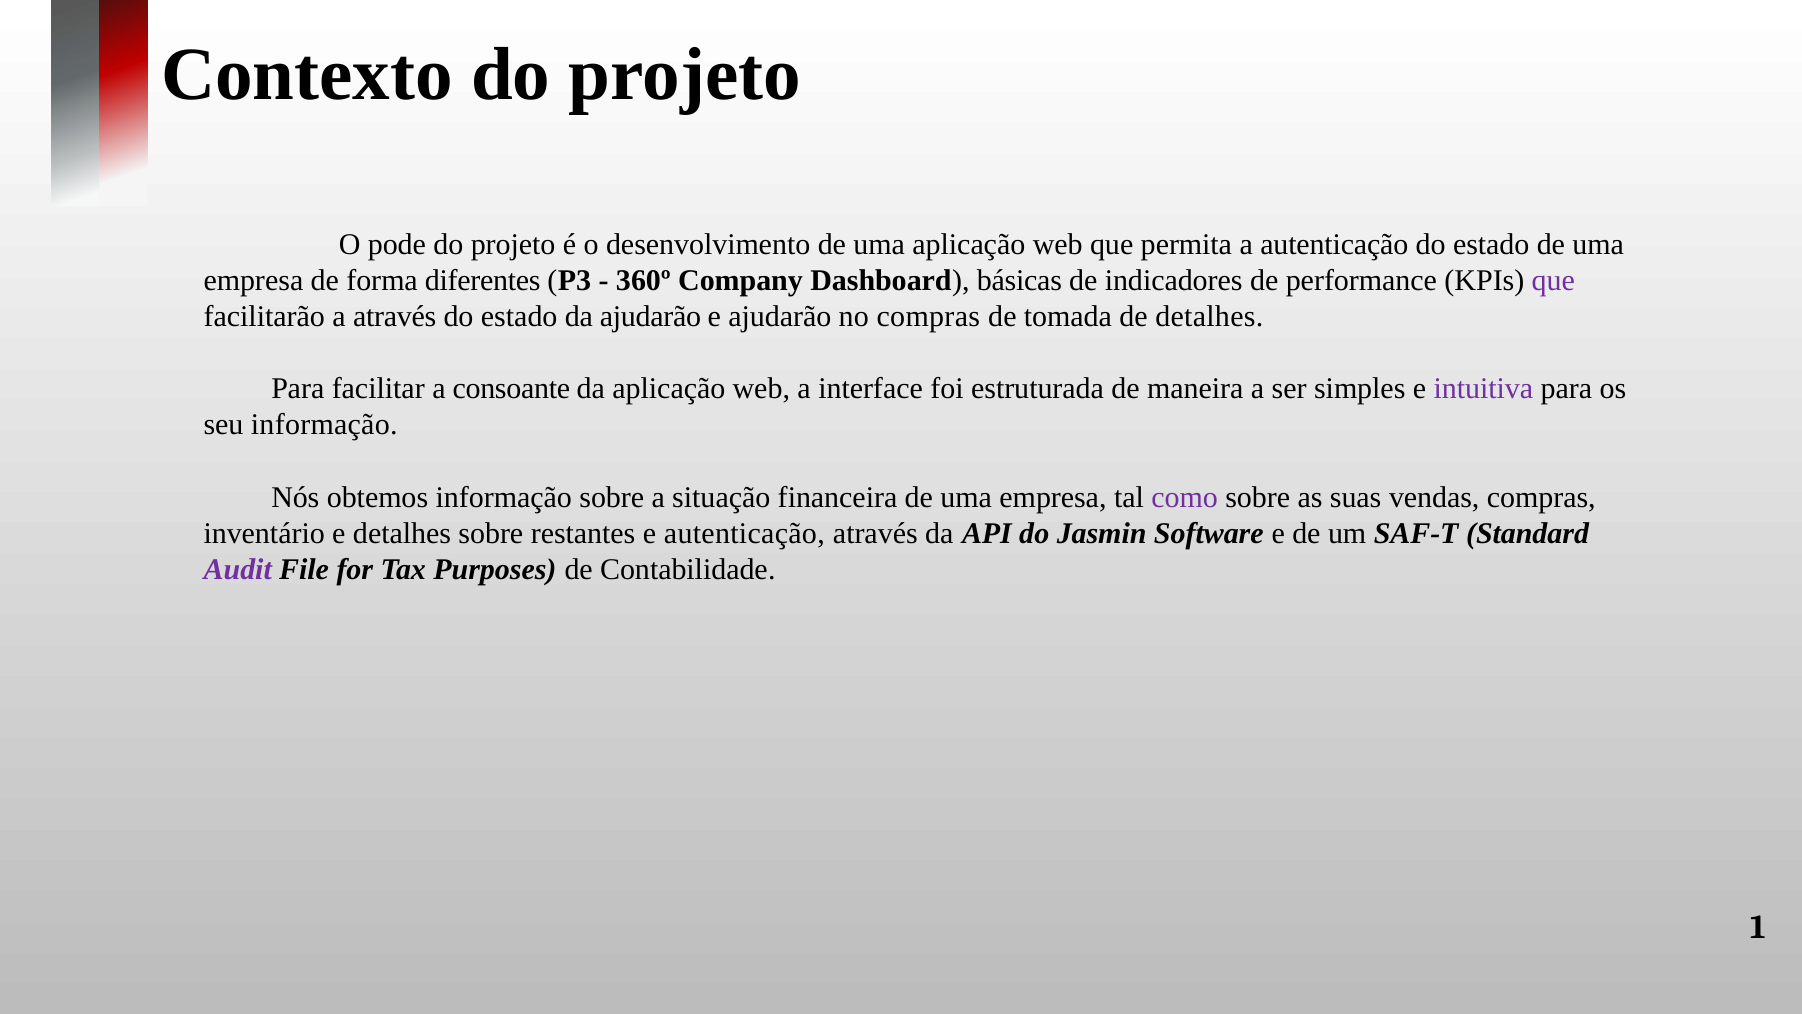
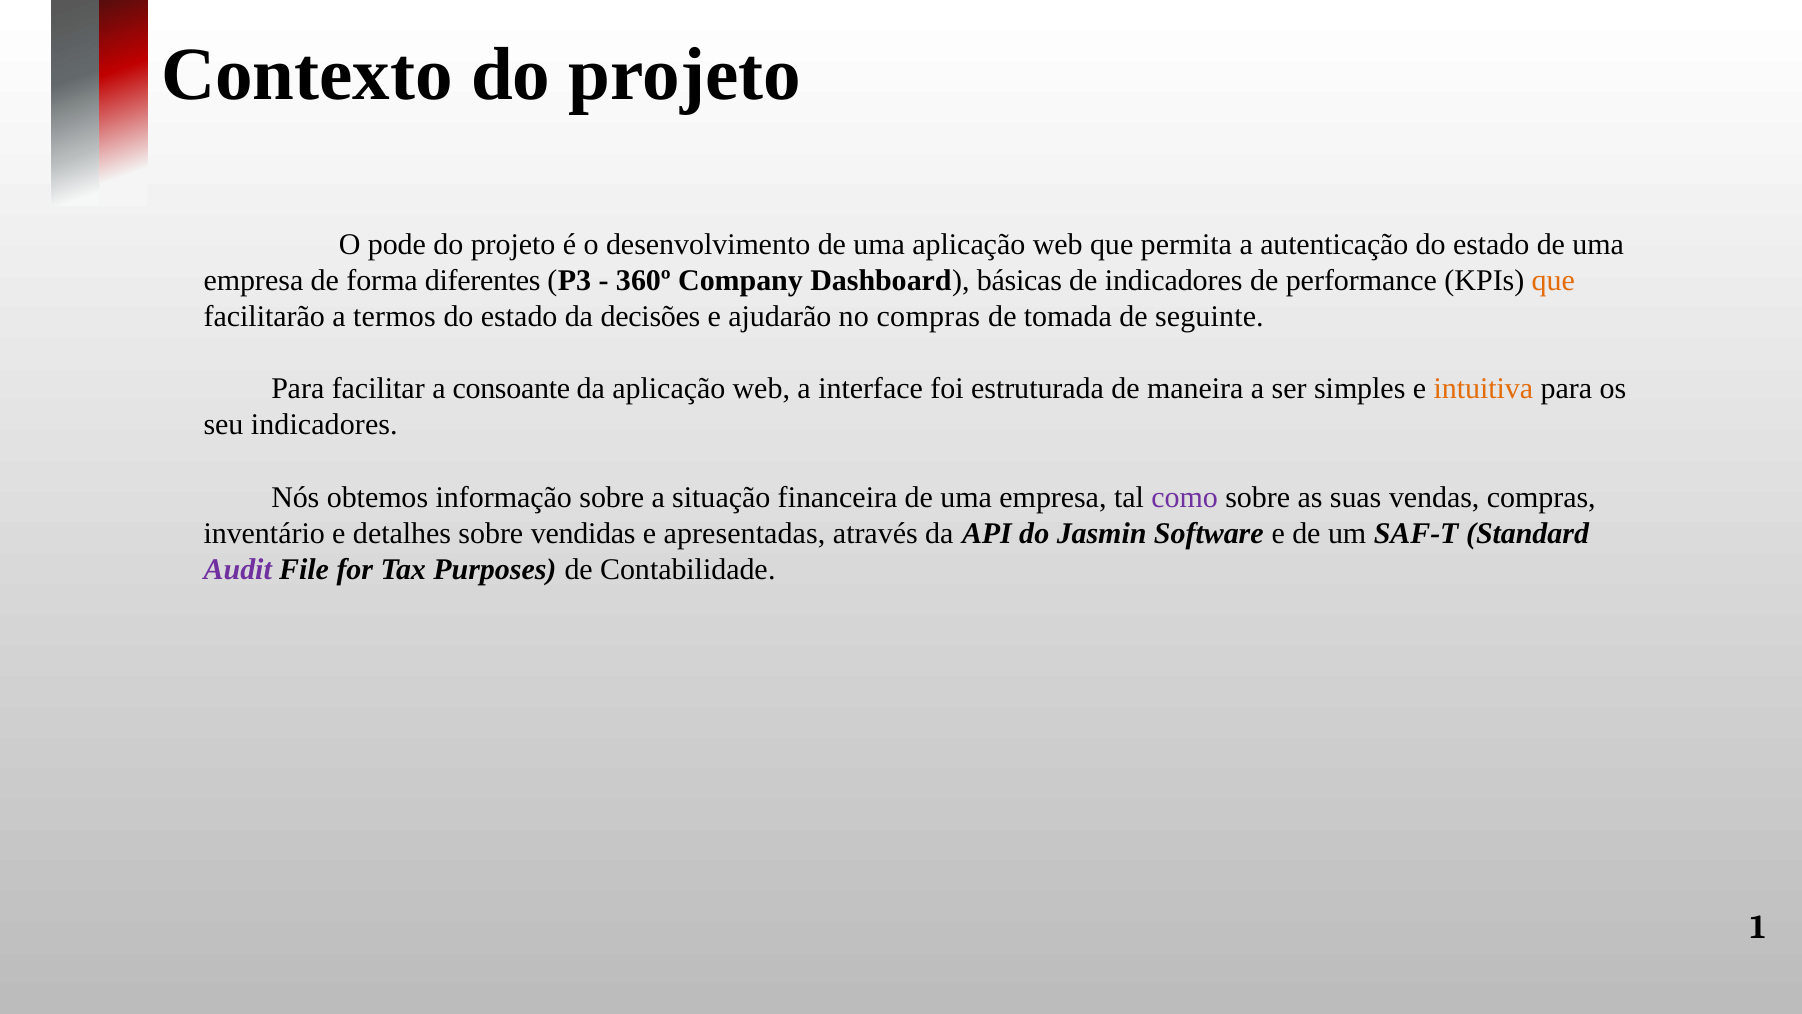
que at (1553, 281) colour: purple -> orange
a através: através -> termos
da ajudarão: ajudarão -> decisões
de detalhes: detalhes -> seguinte
intuitiva colour: purple -> orange
seu informação: informação -> indicadores
restantes: restantes -> vendidas
e autenticação: autenticação -> apresentadas
